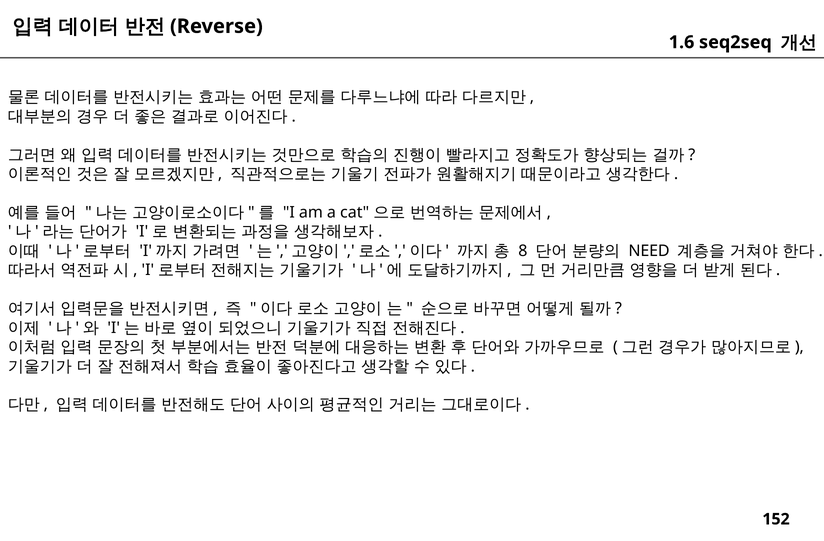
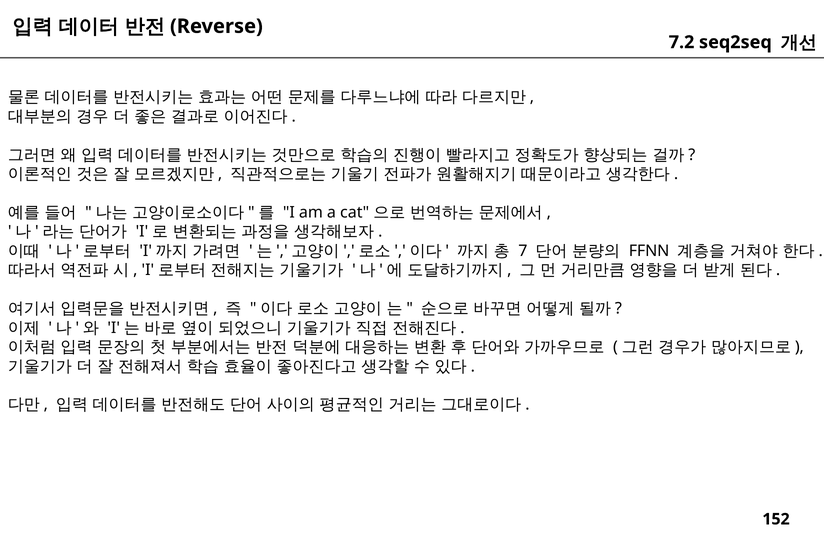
1.6: 1.6 -> 7.2
8: 8 -> 7
NEED: NEED -> FFNN
